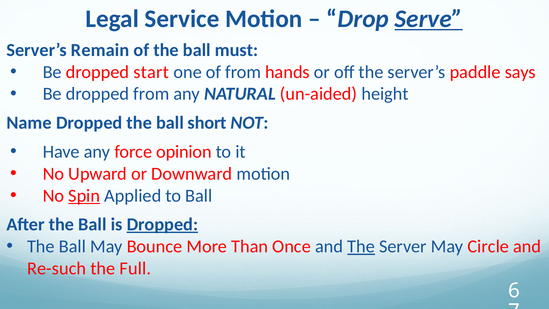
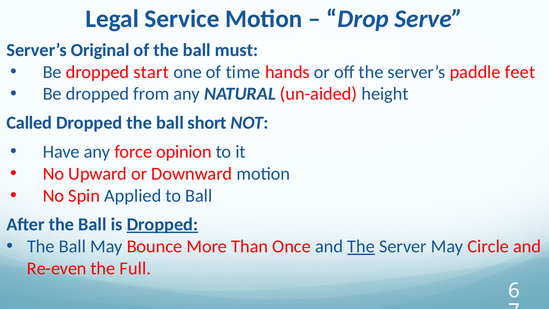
Serve underline: present -> none
Remain: Remain -> Original
of from: from -> time
says: says -> feet
Name: Name -> Called
Spin underline: present -> none
Re-such: Re-such -> Re-even
